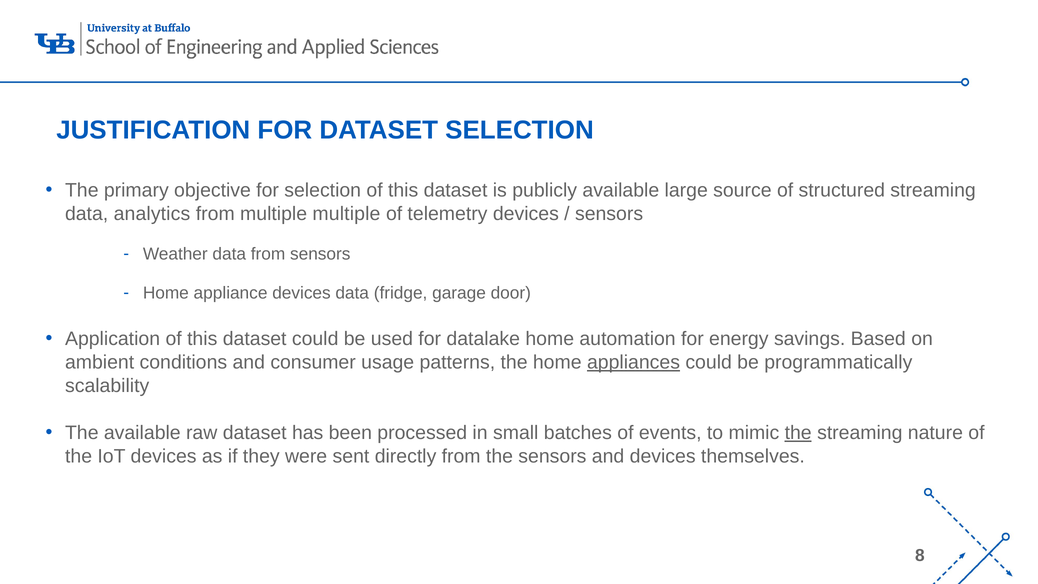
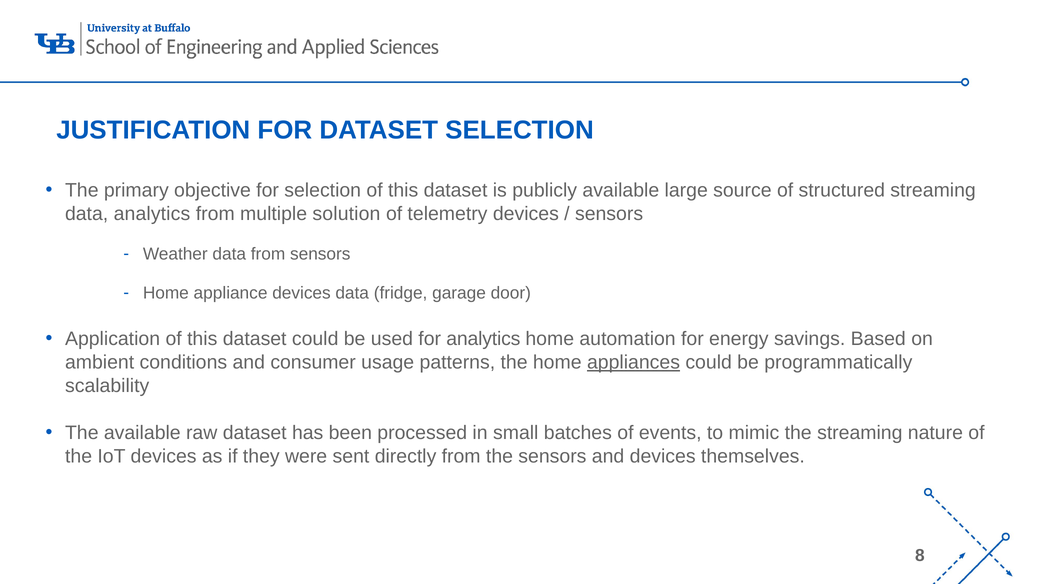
multiple multiple: multiple -> solution
for datalake: datalake -> analytics
the at (798, 433) underline: present -> none
